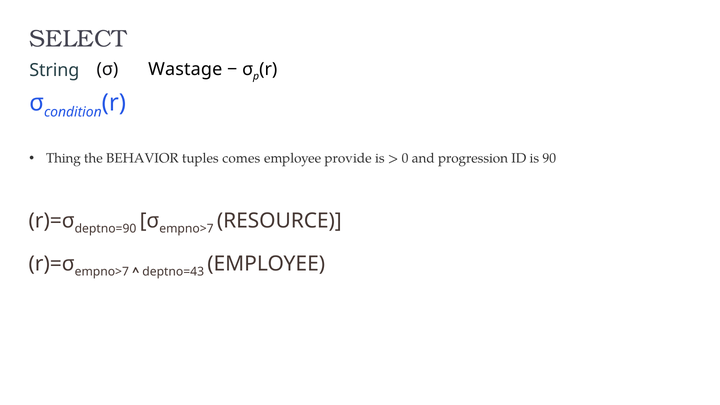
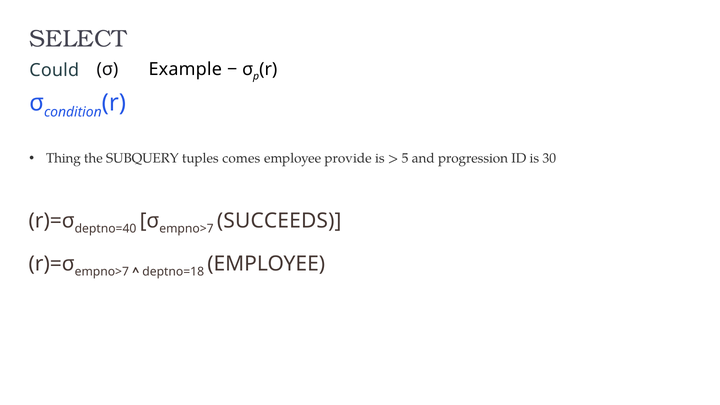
String: String -> Could
Wastage: Wastage -> Example
BEHAVIOR: BEHAVIOR -> SUBQUERY
0: 0 -> 5
90: 90 -> 30
deptno=90: deptno=90 -> deptno=40
RESOURCE: RESOURCE -> SUCCEEDS
deptno=43: deptno=43 -> deptno=18
